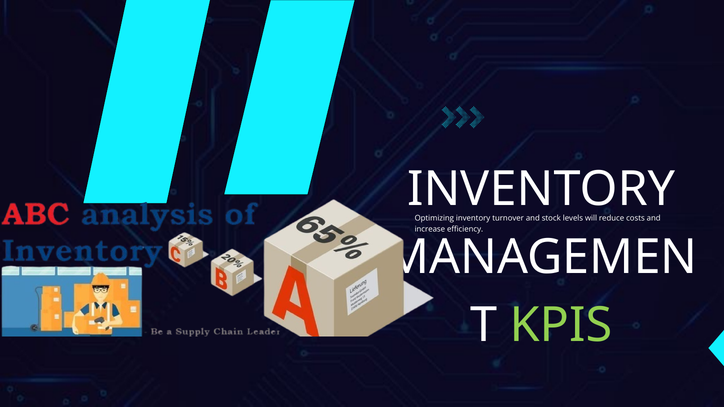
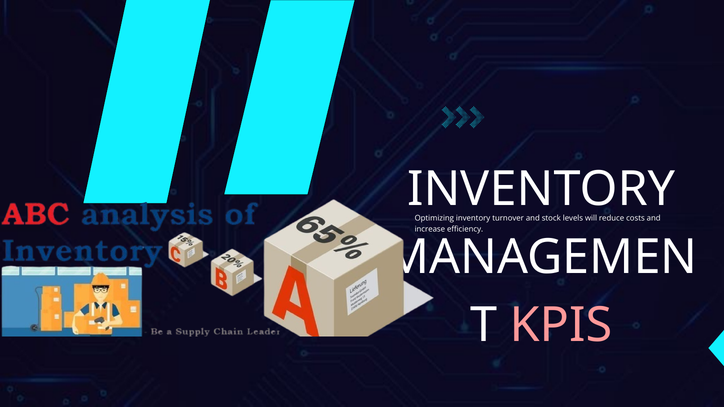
KPIS colour: light green -> pink
